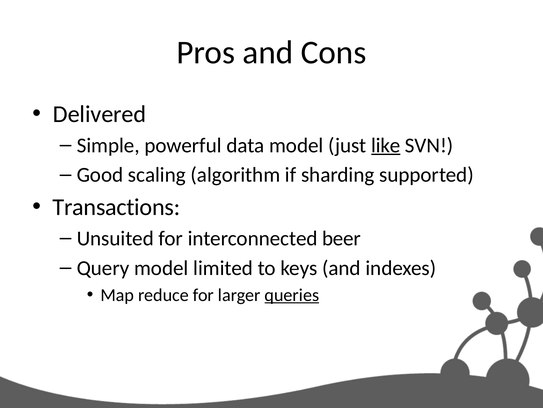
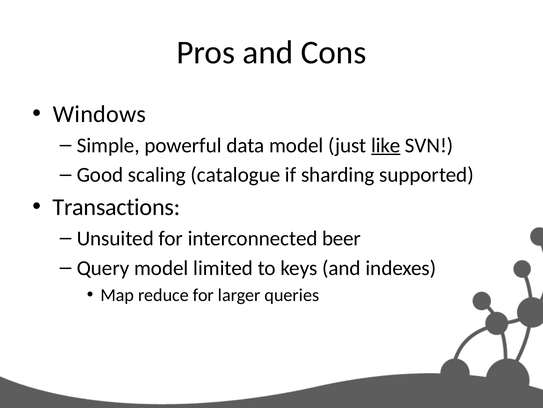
Delivered: Delivered -> Windows
algorithm: algorithm -> catalogue
queries underline: present -> none
